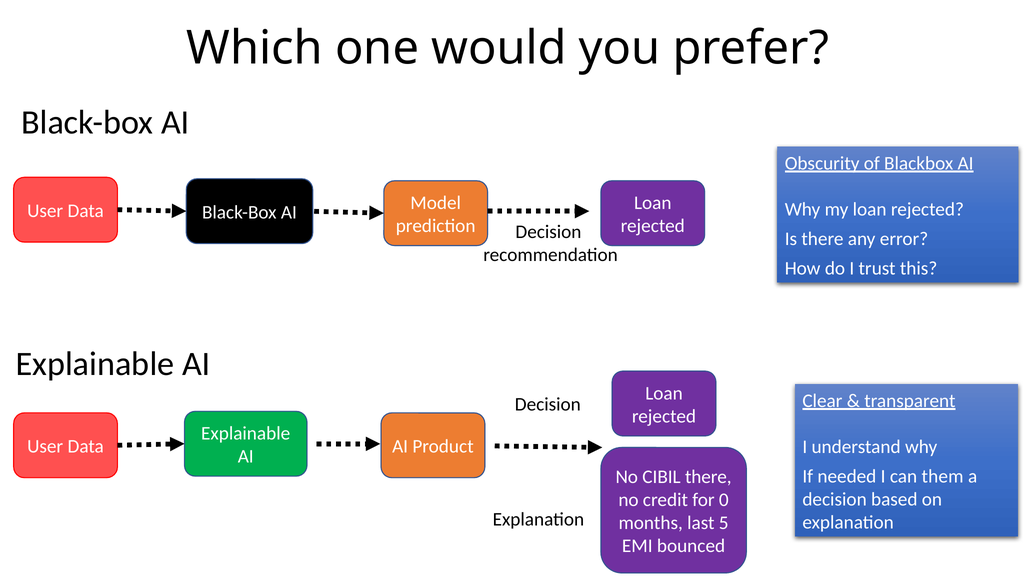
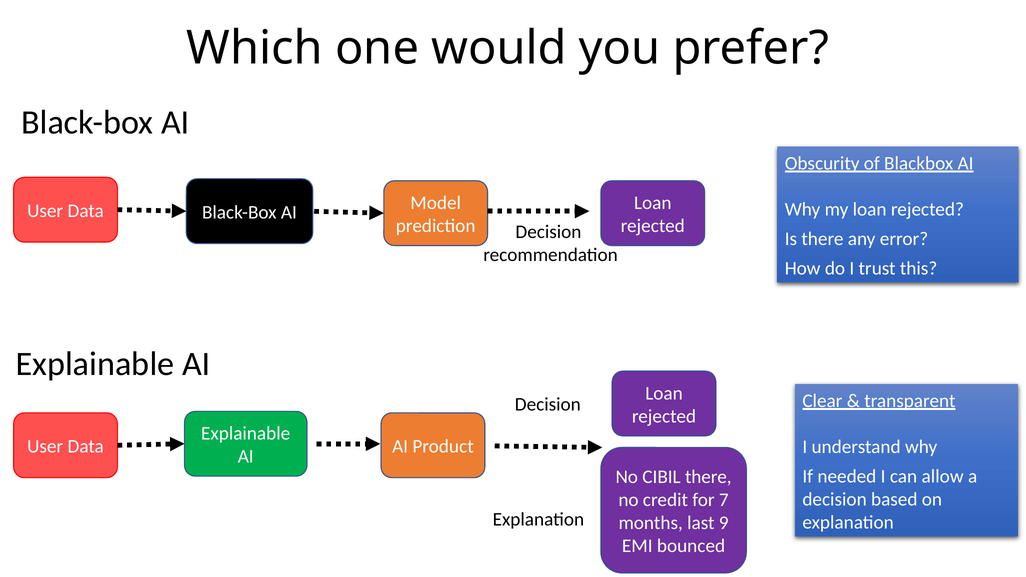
them: them -> allow
0: 0 -> 7
5: 5 -> 9
